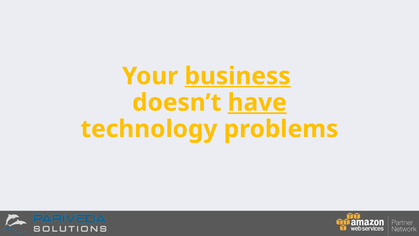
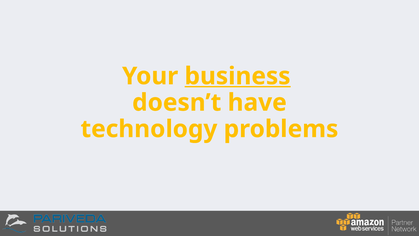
have underline: present -> none
